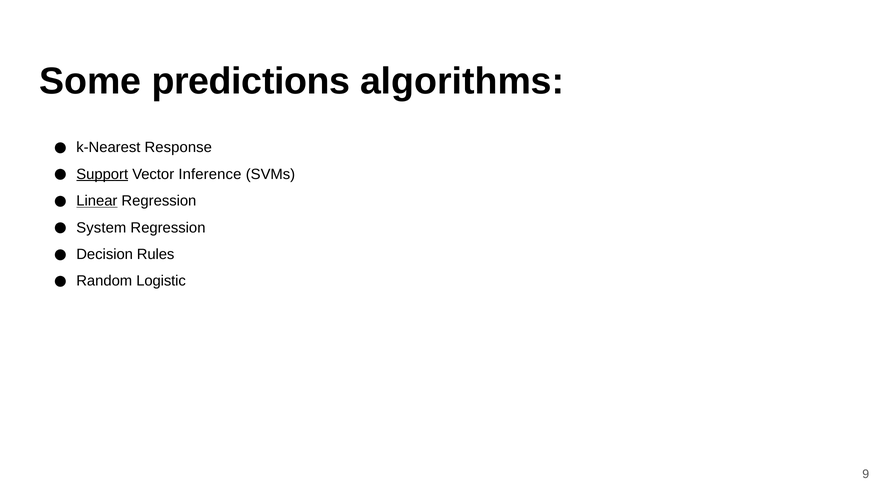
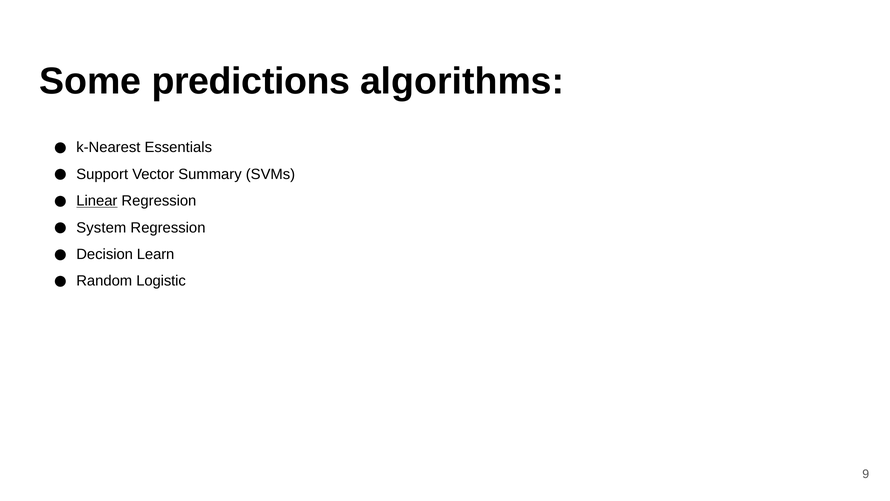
Response: Response -> Essentials
Support underline: present -> none
Inference: Inference -> Summary
Rules: Rules -> Learn
